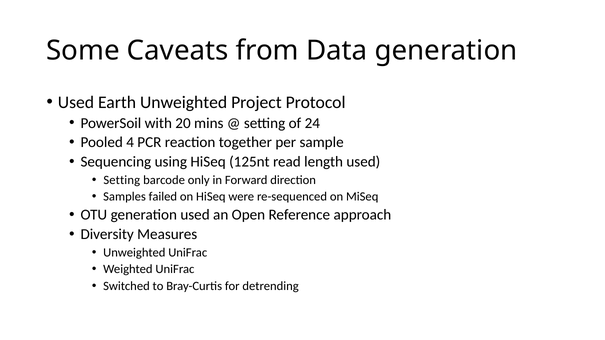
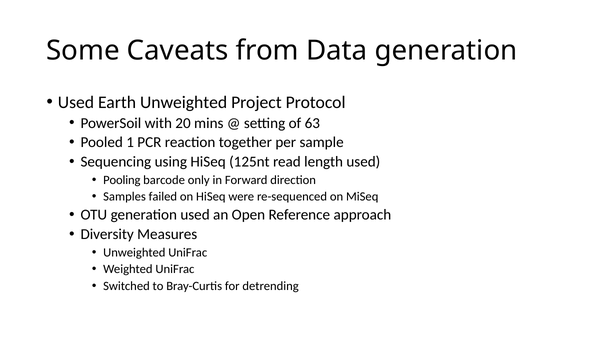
24: 24 -> 63
4: 4 -> 1
Setting at (122, 180): Setting -> Pooling
